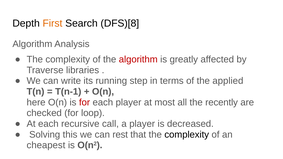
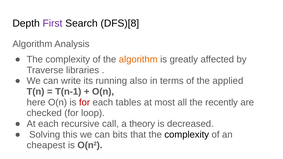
First colour: orange -> purple
algorithm at (138, 59) colour: red -> orange
step: step -> also
each player: player -> tables
a player: player -> theory
rest: rest -> bits
